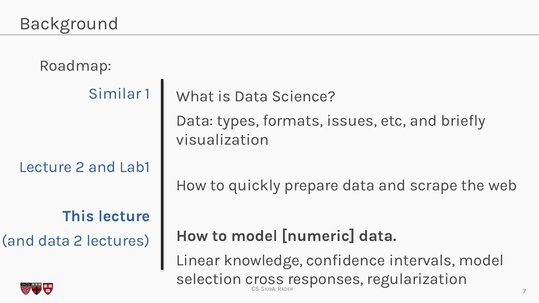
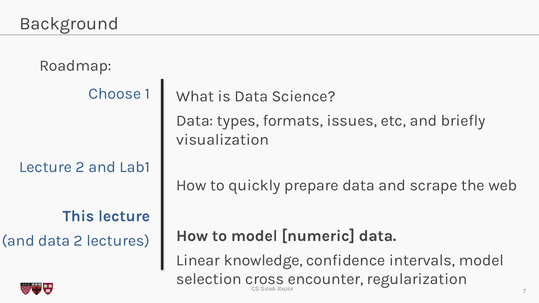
Similar: Similar -> Choose
responses: responses -> encounter
